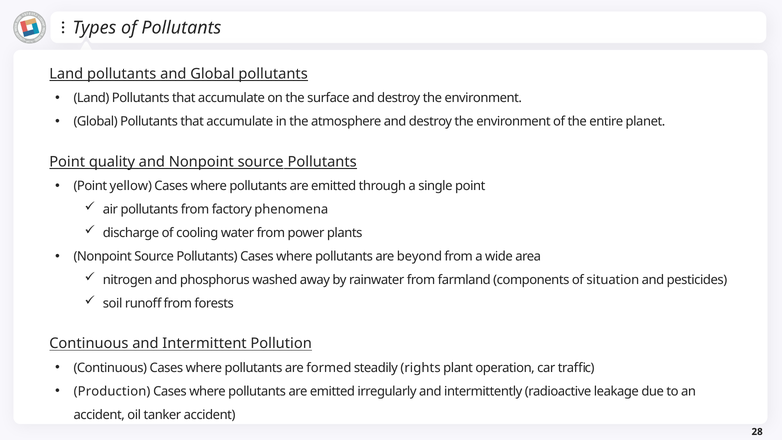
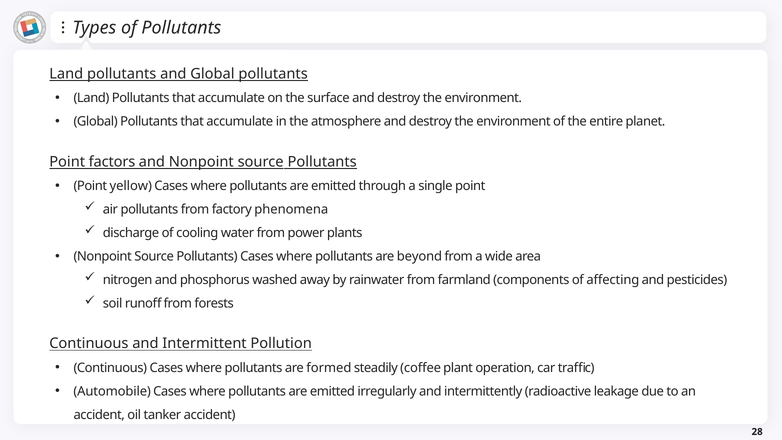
quality: quality -> factors
situation: situation -> affecting
rights: rights -> coffee
Production: Production -> Automobile
